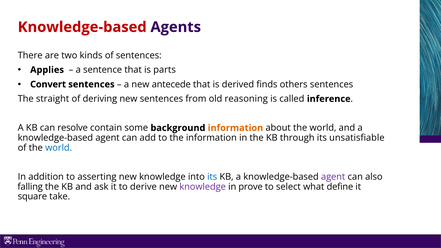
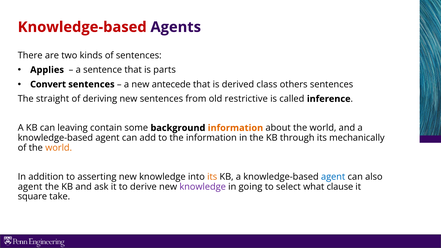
finds: finds -> class
reasoning: reasoning -> restrictive
resolve: resolve -> leaving
unsatisfiable: unsatisfiable -> mechanically
world at (59, 148) colour: blue -> orange
its at (212, 177) colour: blue -> orange
agent at (333, 177) colour: purple -> blue
falling at (30, 187): falling -> agent
prove: prove -> going
define: define -> clause
